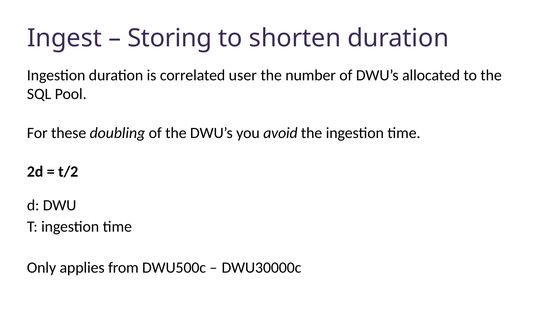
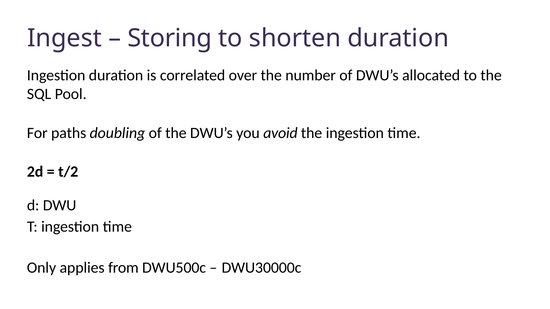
user: user -> over
these: these -> paths
